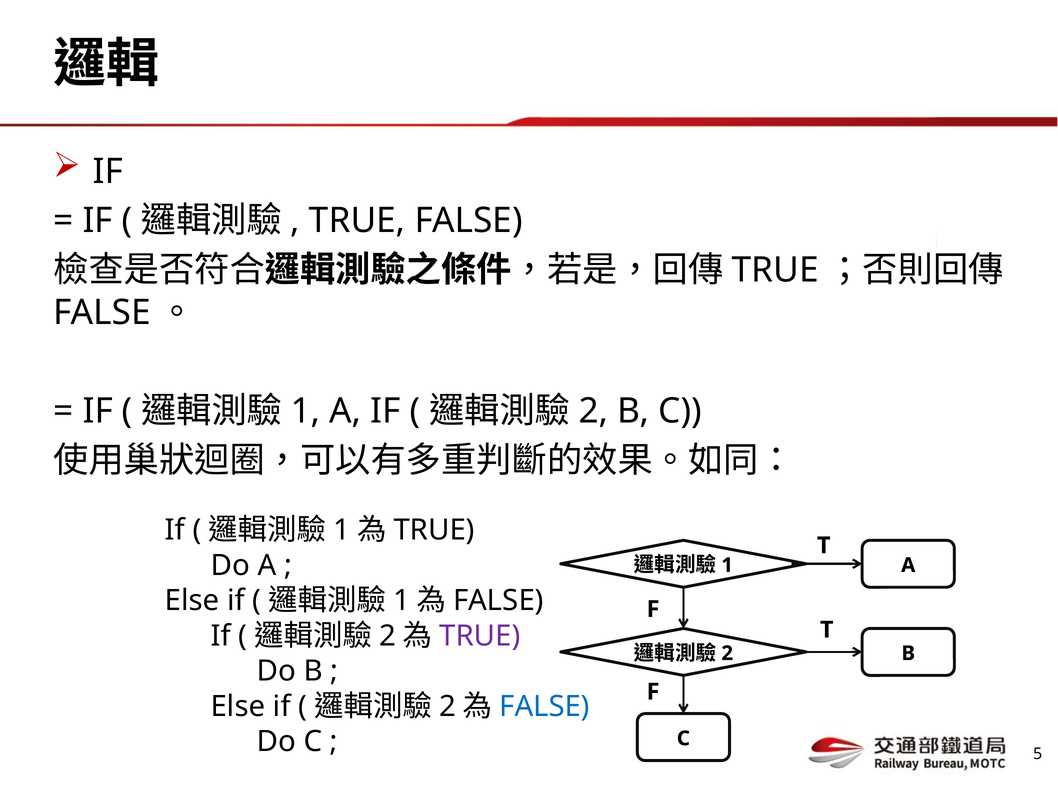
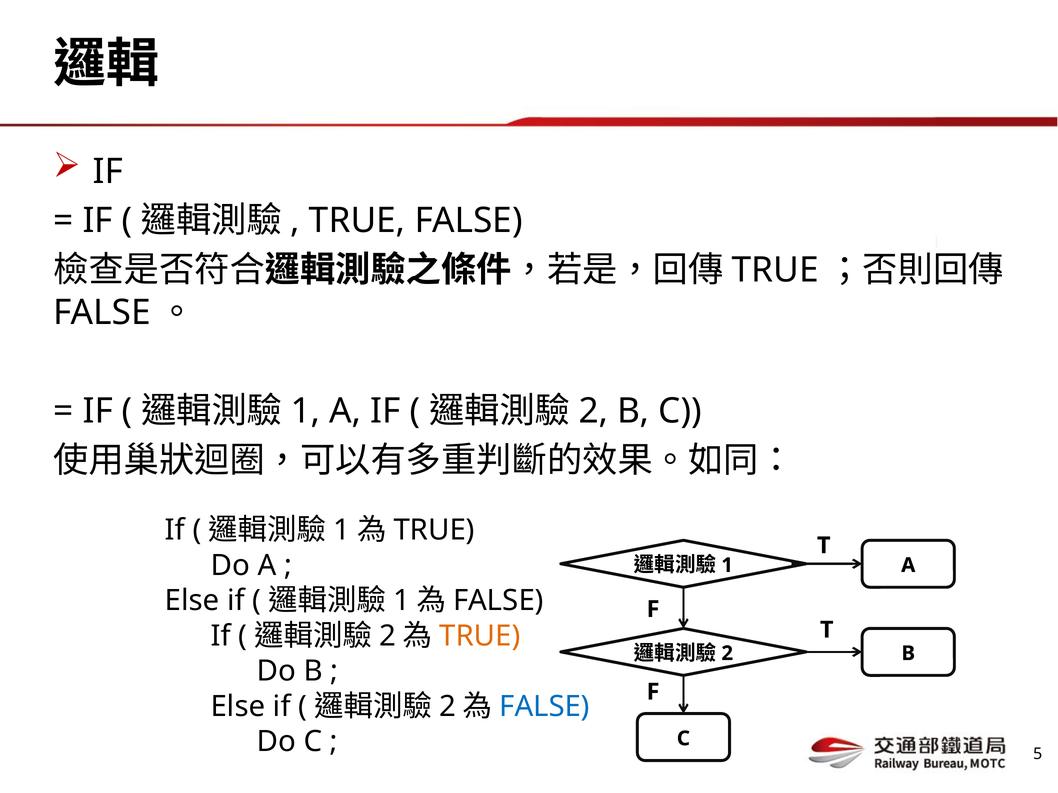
TRUE at (480, 636) colour: purple -> orange
